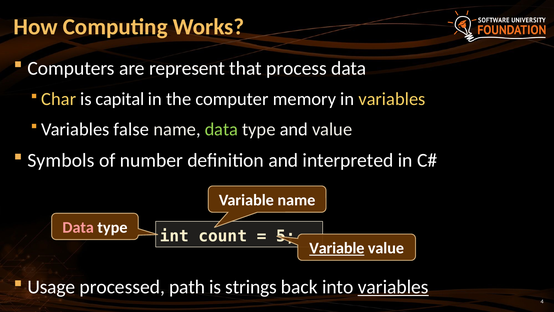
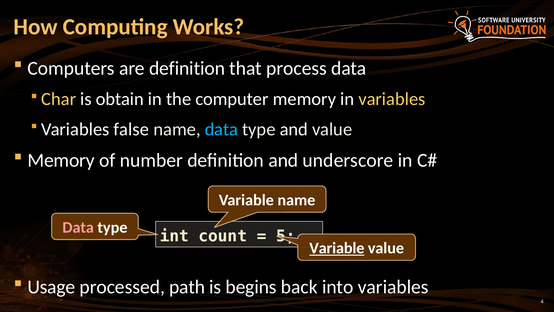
are represent: represent -> definition
capital: capital -> obtain
data at (221, 129) colour: light green -> light blue
Symbols at (61, 160): Symbols -> Memory
interpreted: interpreted -> underscore
strings: strings -> begins
variables at (393, 287) underline: present -> none
